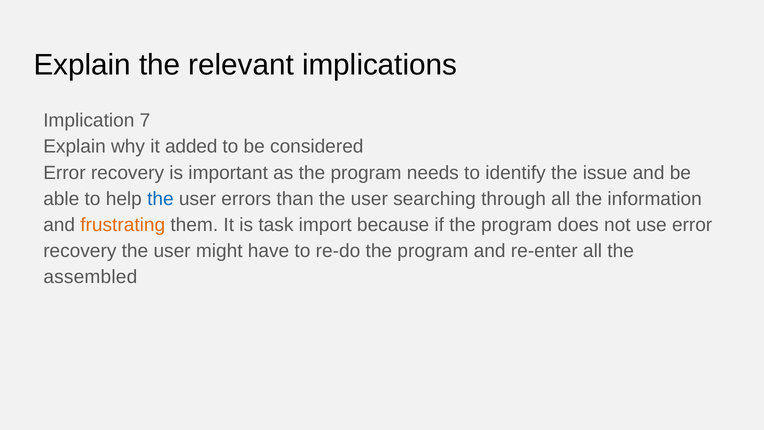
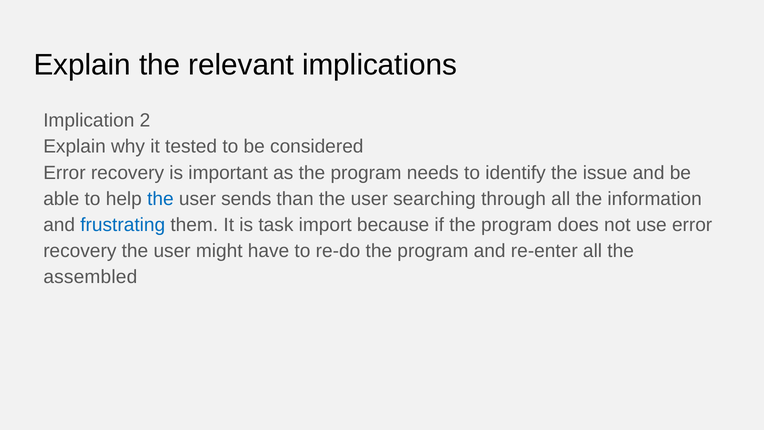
7: 7 -> 2
added: added -> tested
errors: errors -> sends
frustrating colour: orange -> blue
